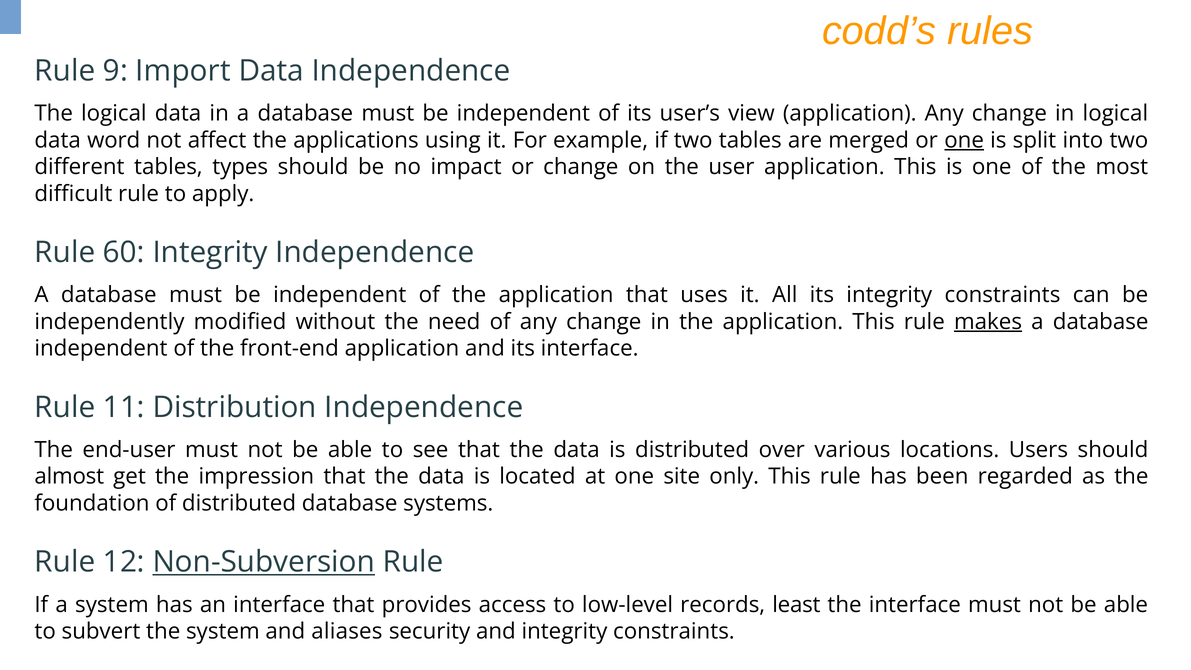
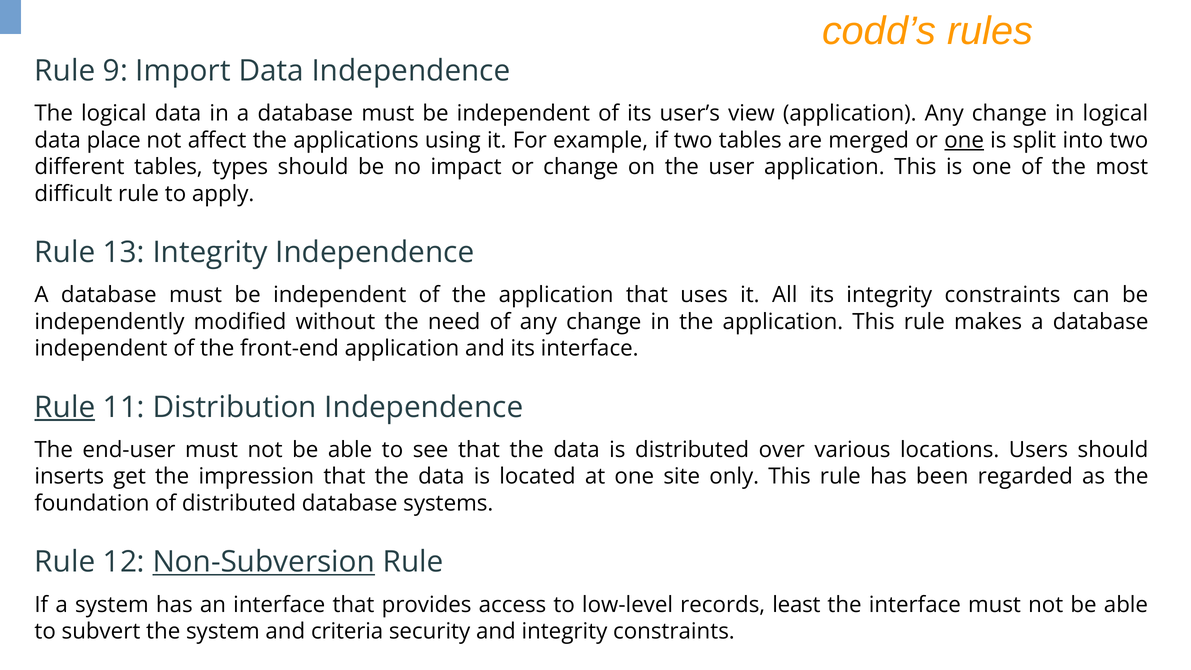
word: word -> place
60: 60 -> 13
makes underline: present -> none
Rule at (65, 407) underline: none -> present
almost: almost -> inserts
aliases: aliases -> criteria
